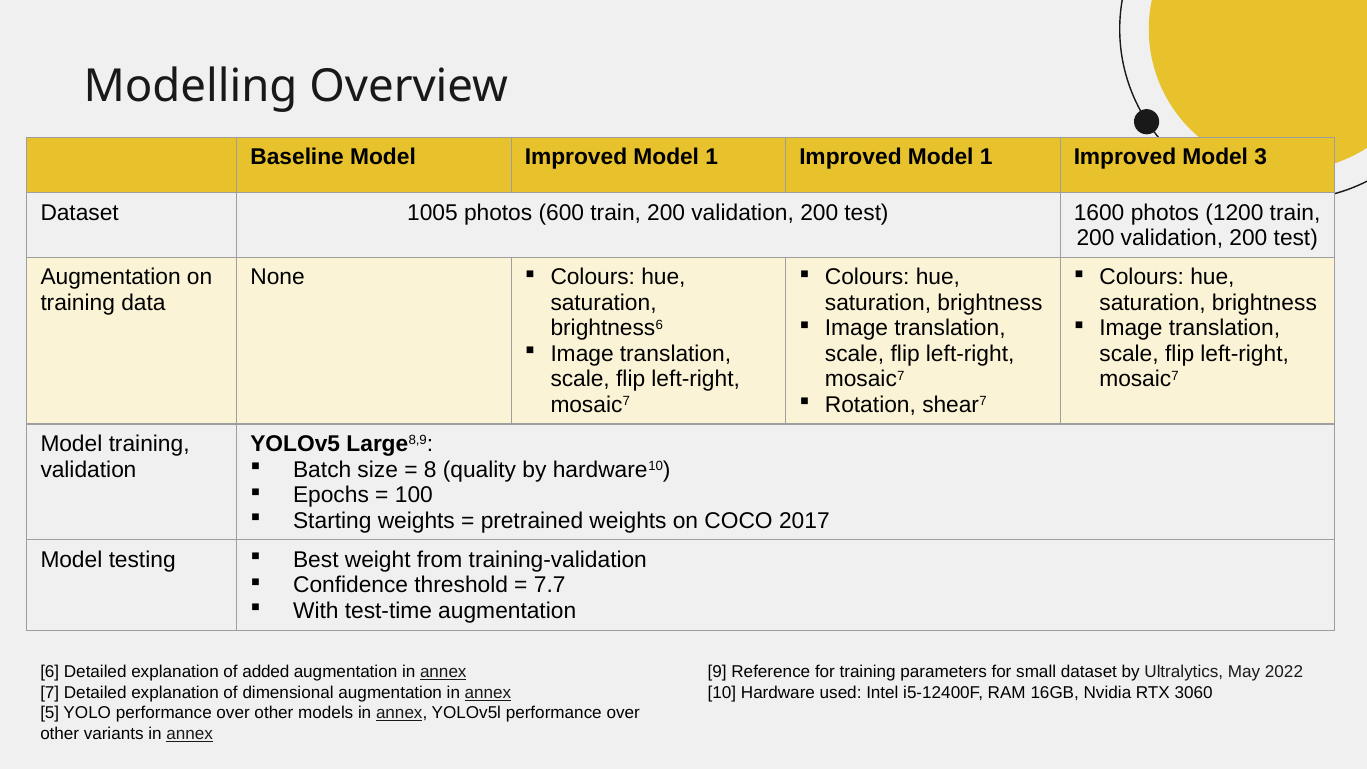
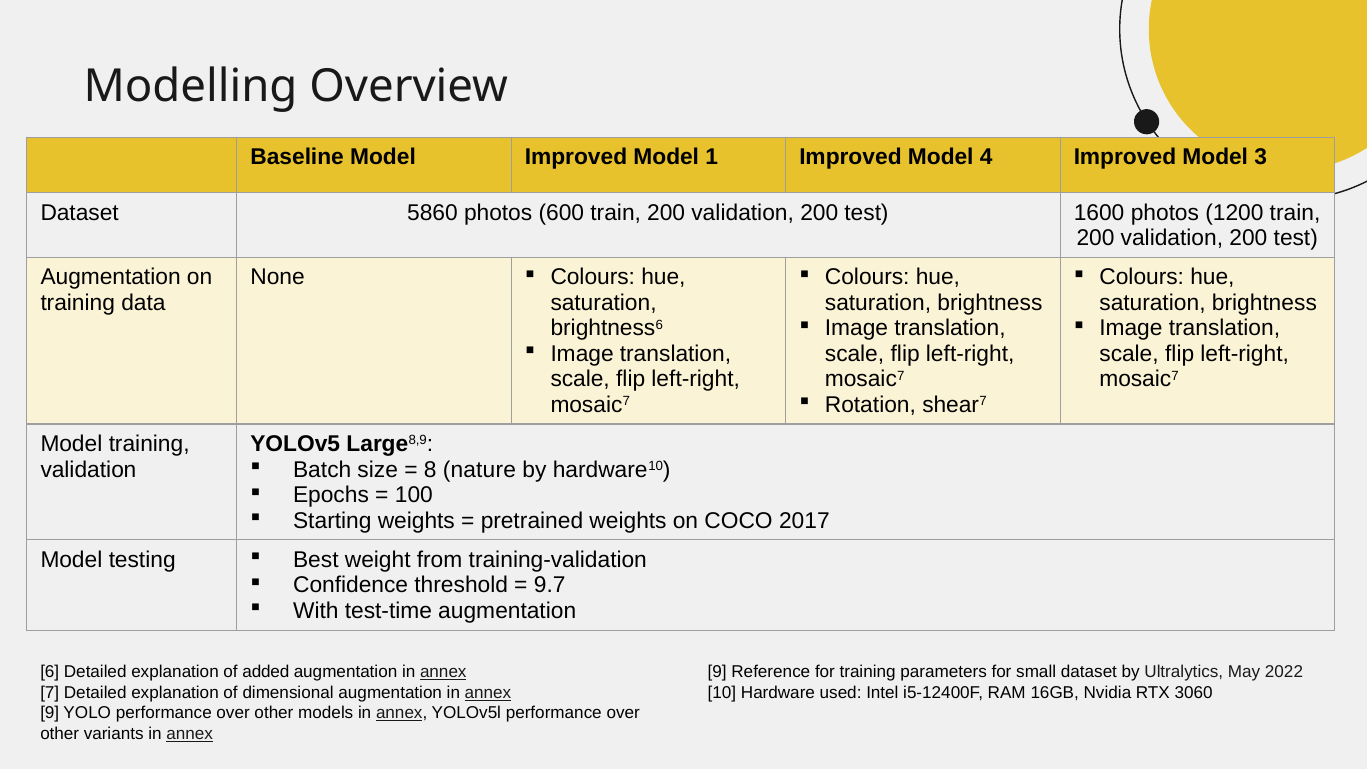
1 Improved Model 1: 1 -> 4
1005: 1005 -> 5860
quality: quality -> nature
7.7: 7.7 -> 9.7
5 at (50, 713): 5 -> 9
